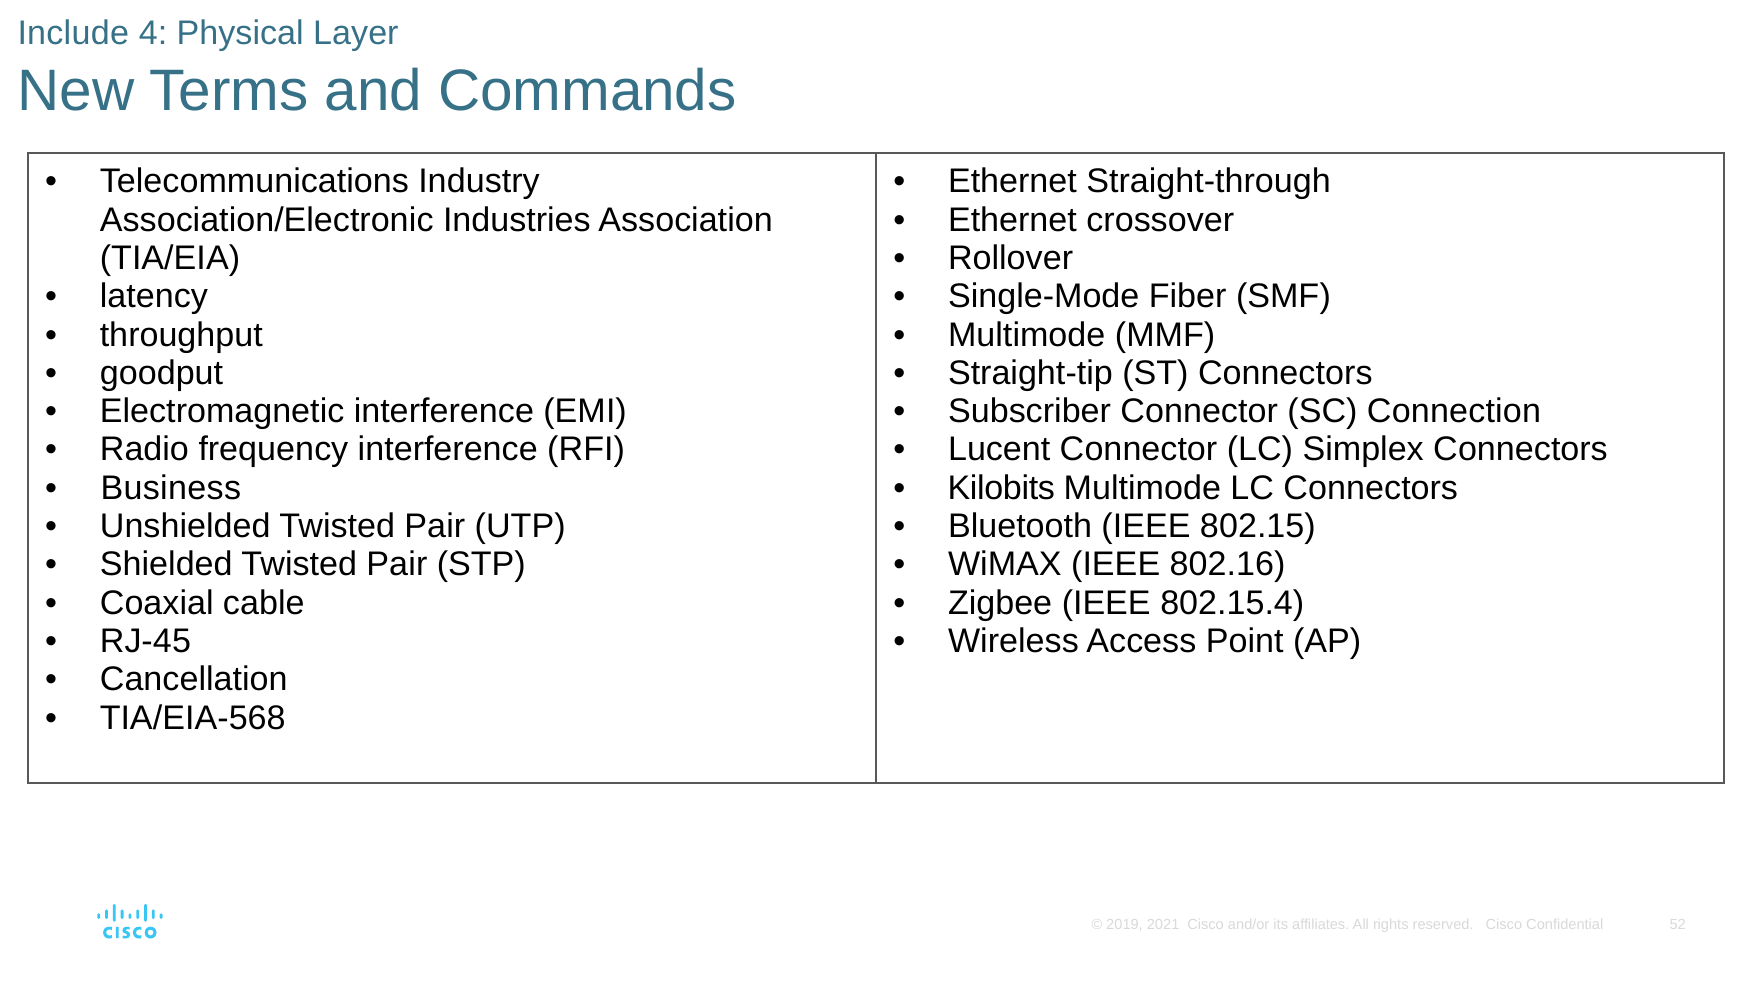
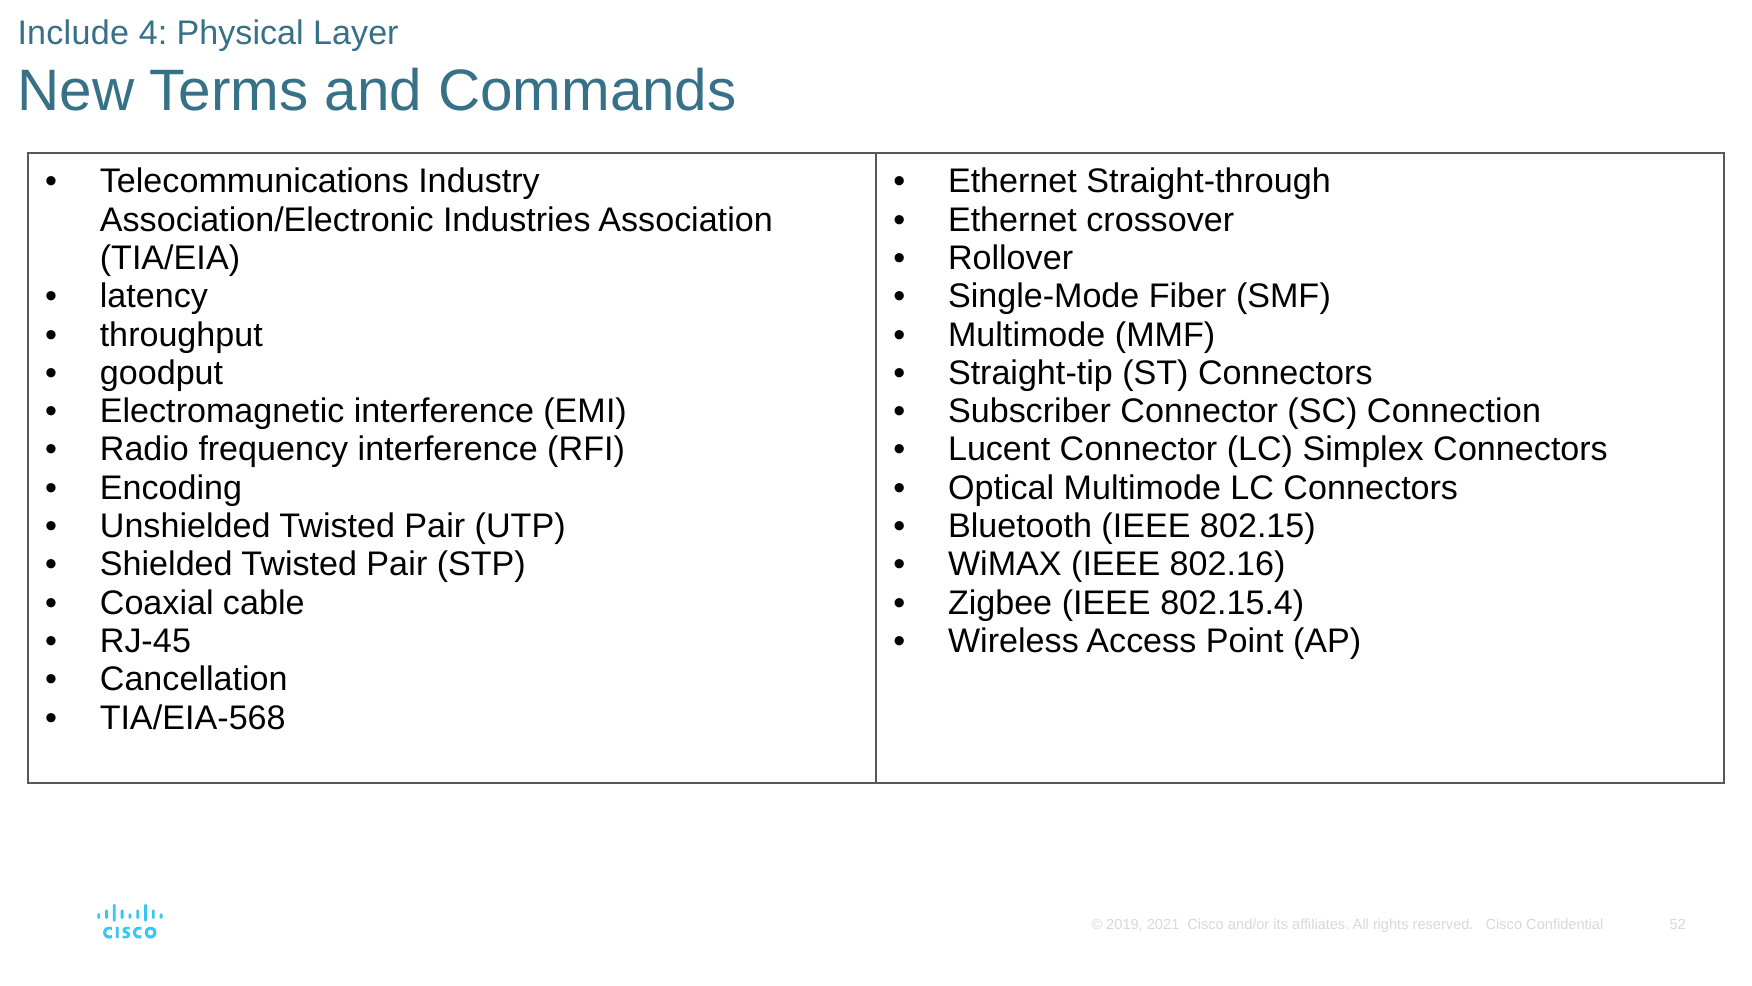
Business: Business -> Encoding
Kilobits: Kilobits -> Optical
